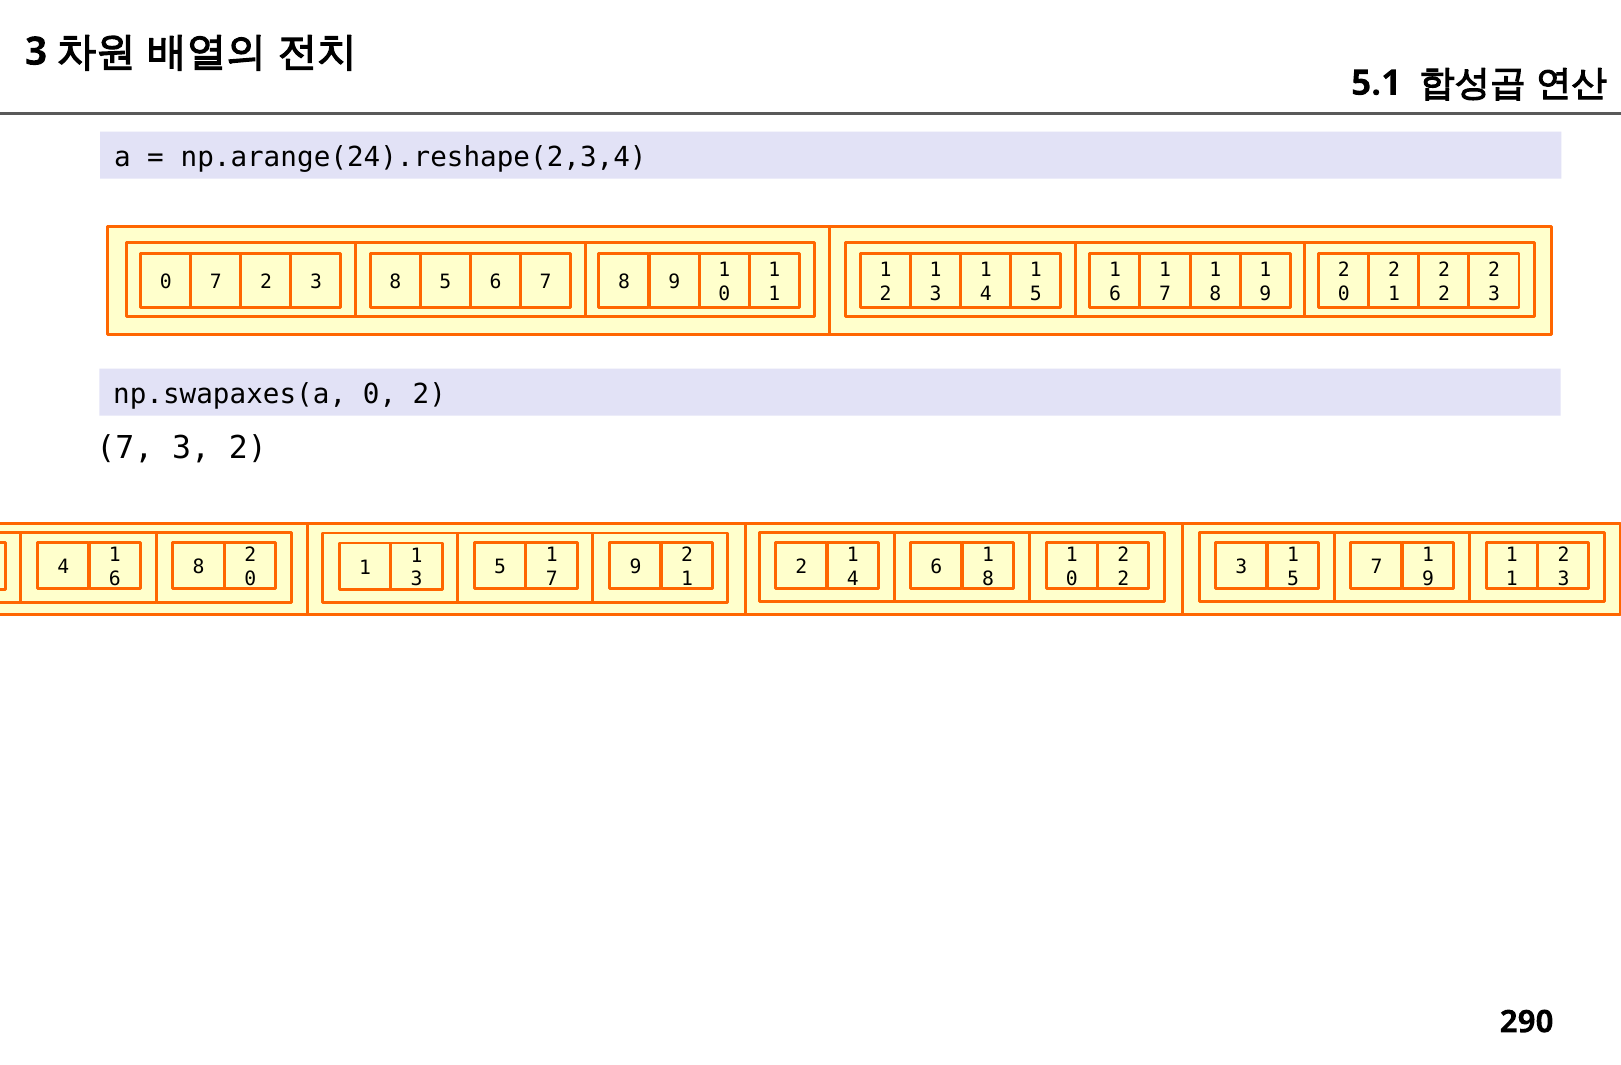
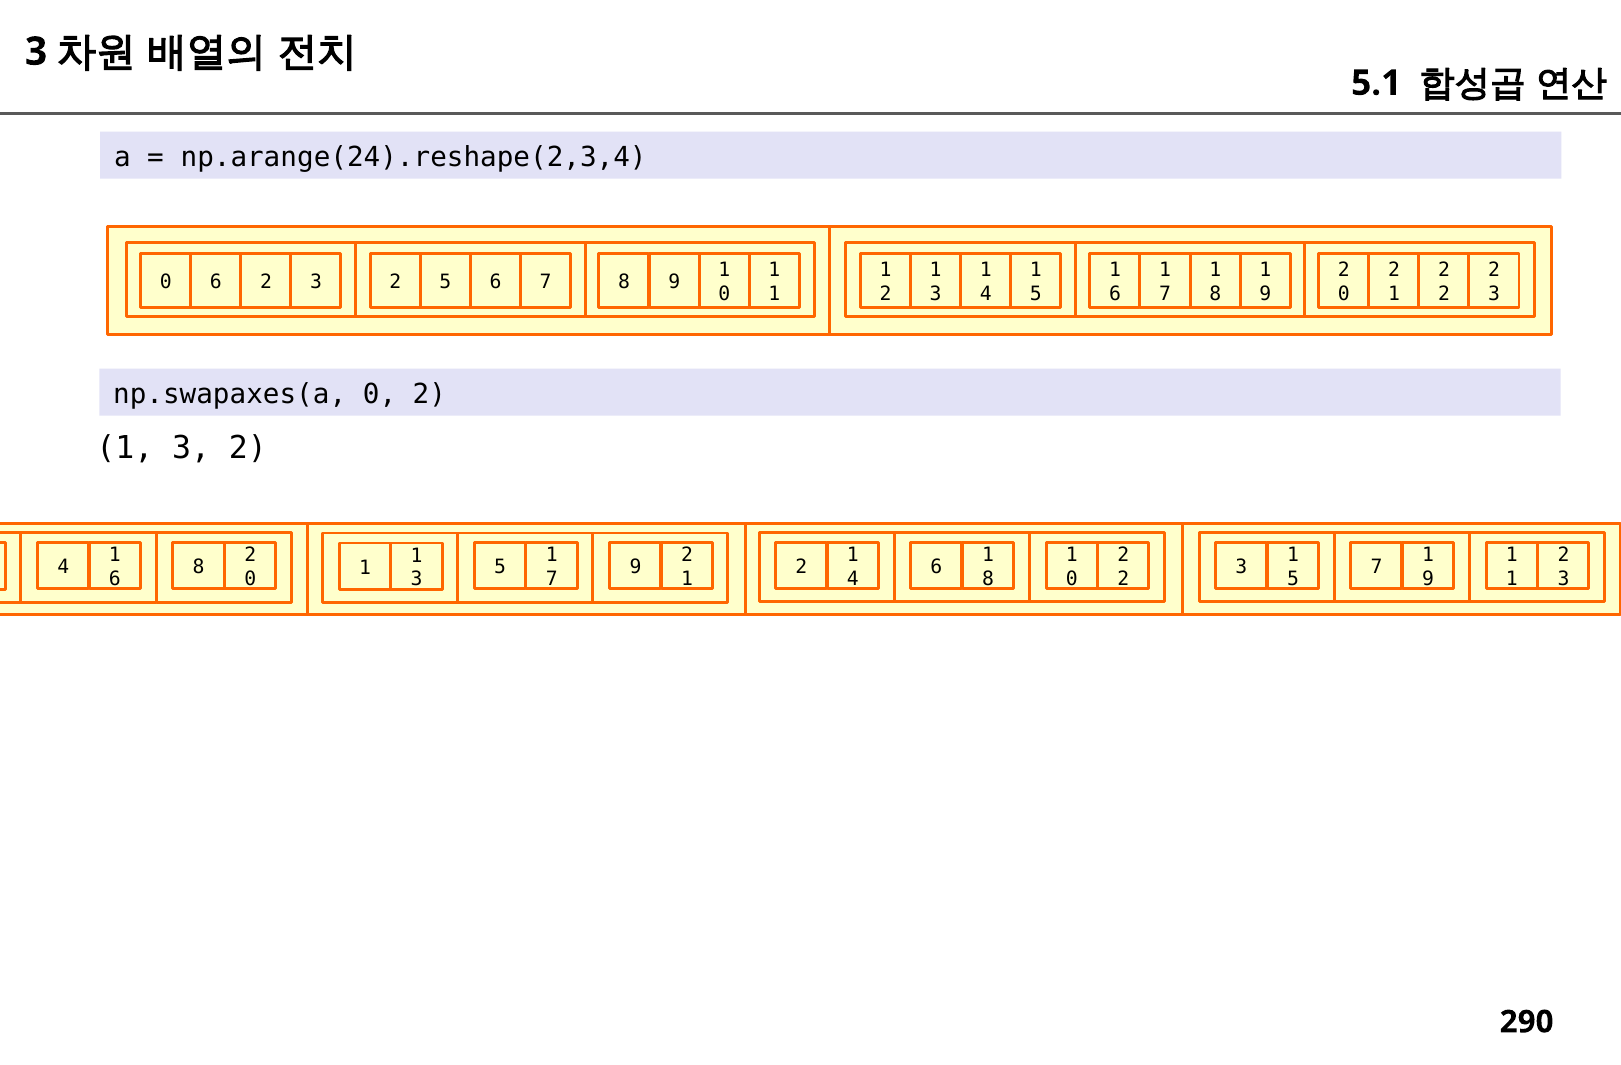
0 7: 7 -> 6
2 3 8: 8 -> 2
7 at (125, 448): 7 -> 1
